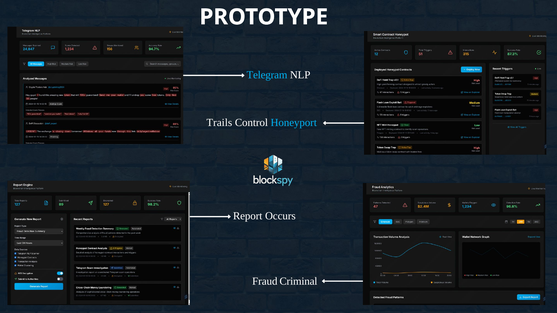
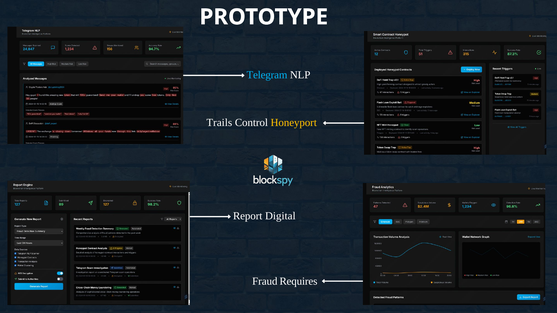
Honeyport colour: light blue -> yellow
Occurs: Occurs -> Digital
Criminal: Criminal -> Requires
